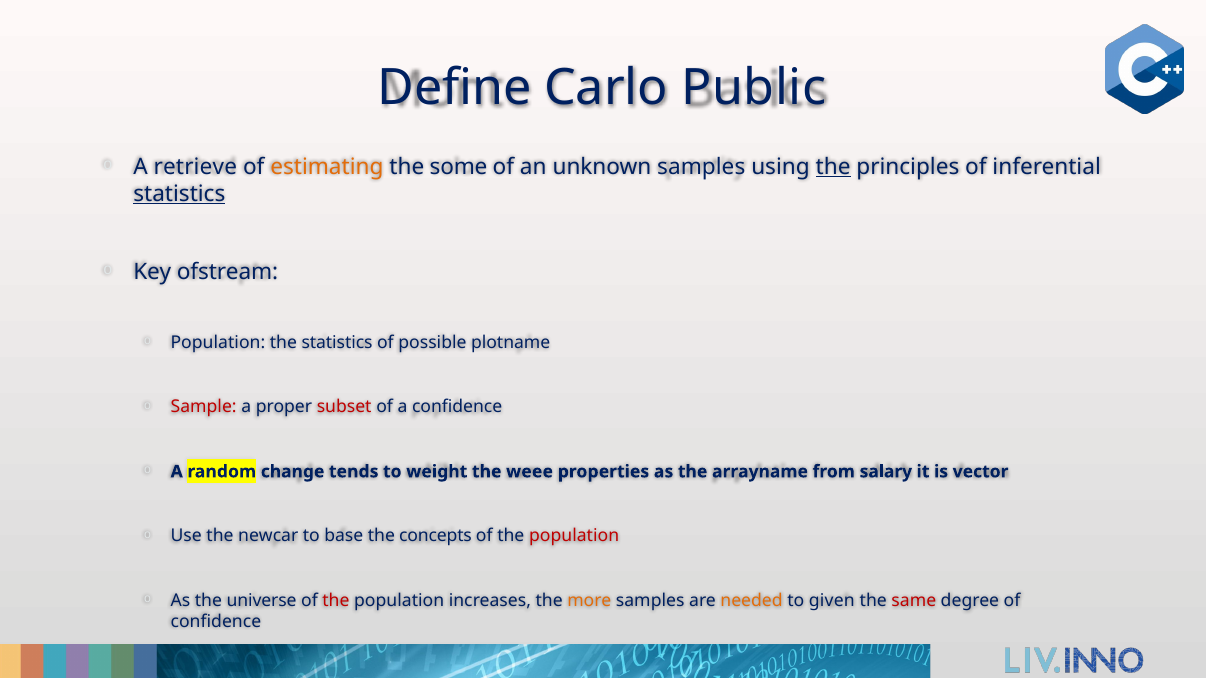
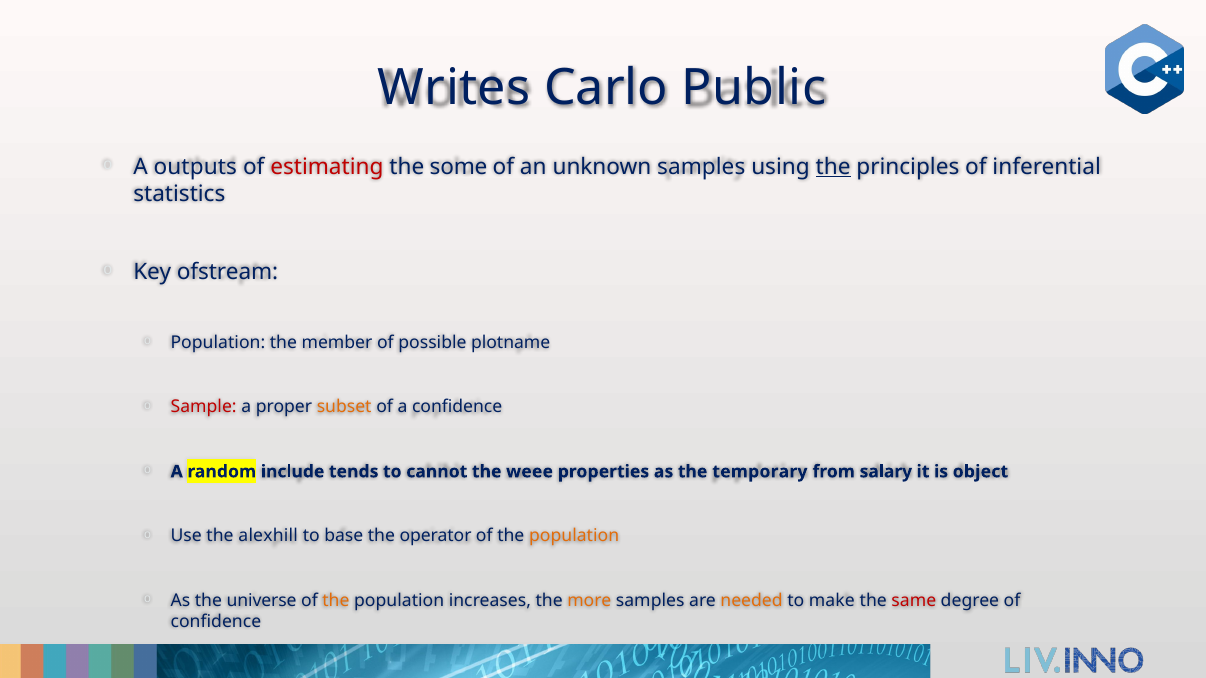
Define: Define -> Writes
retrieve: retrieve -> outputs
estimating colour: orange -> red
statistics at (179, 194) underline: present -> none
the statistics: statistics -> member
subset colour: red -> orange
change: change -> include
weight: weight -> cannot
arrayname: arrayname -> temporary
vector: vector -> object
newcar: newcar -> alexhill
concepts: concepts -> operator
population at (574, 536) colour: red -> orange
the at (336, 601) colour: red -> orange
given: given -> make
